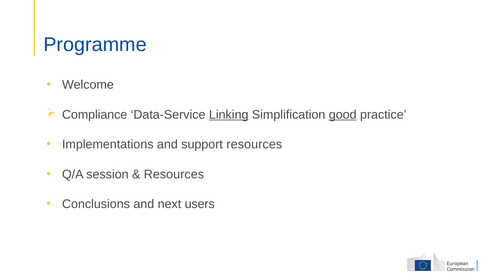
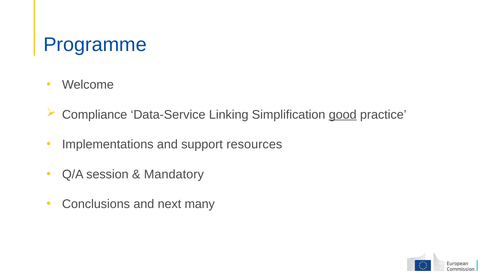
Linking underline: present -> none
Resources at (174, 175): Resources -> Mandatory
users: users -> many
